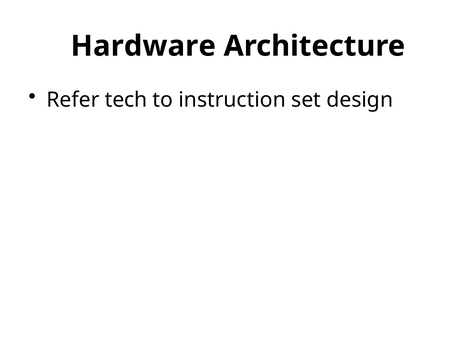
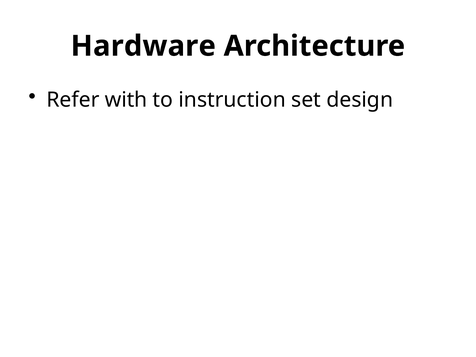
tech: tech -> with
